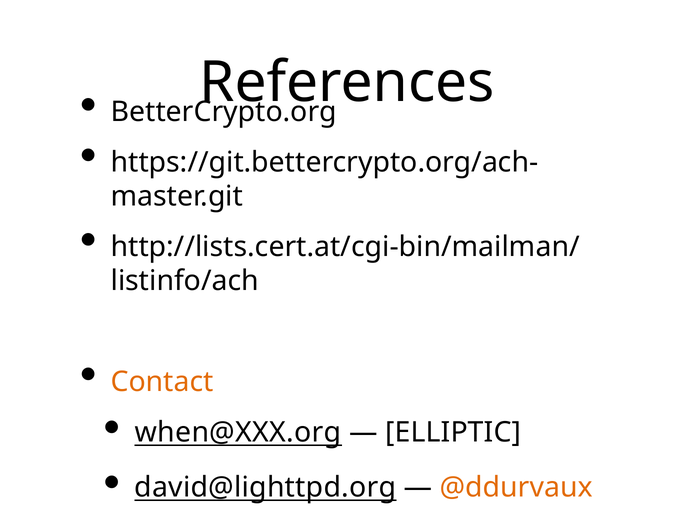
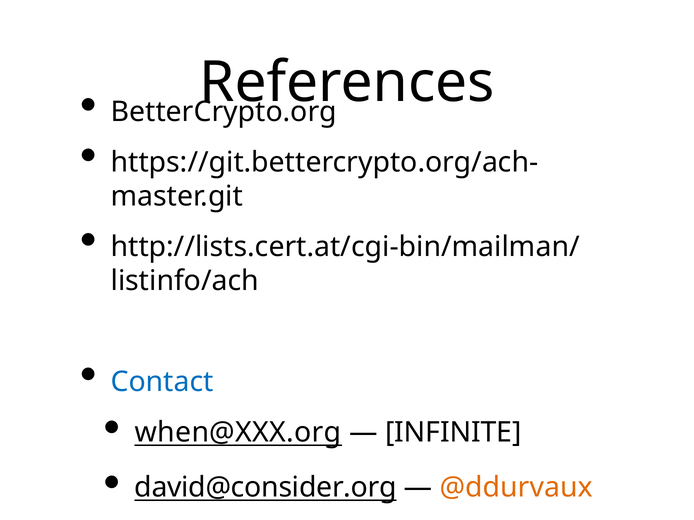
Contact colour: orange -> blue
ELLIPTIC: ELLIPTIC -> INFINITE
david@lighttpd.org: david@lighttpd.org -> david@consider.org
